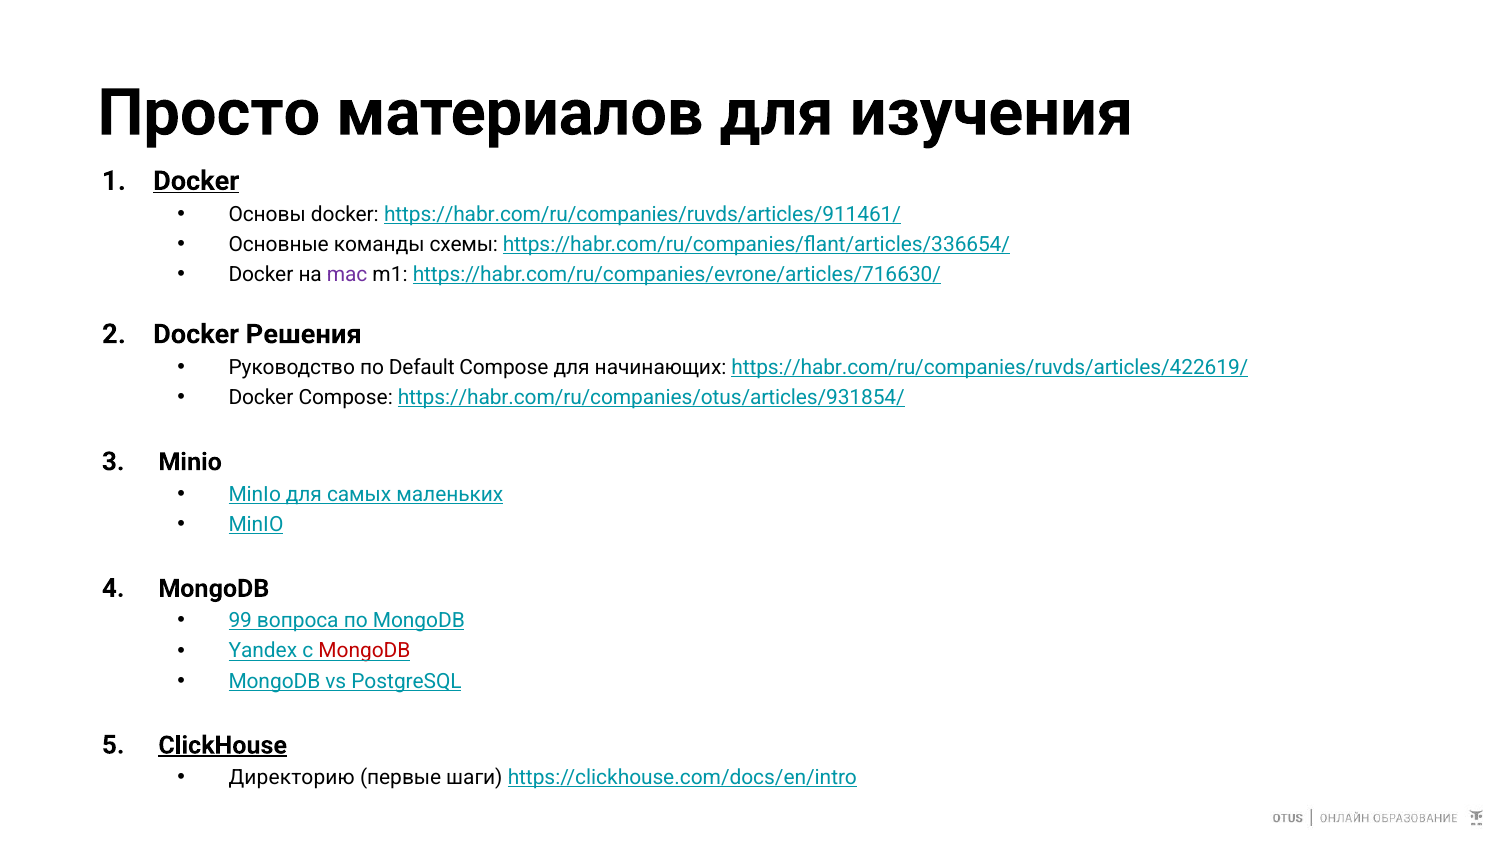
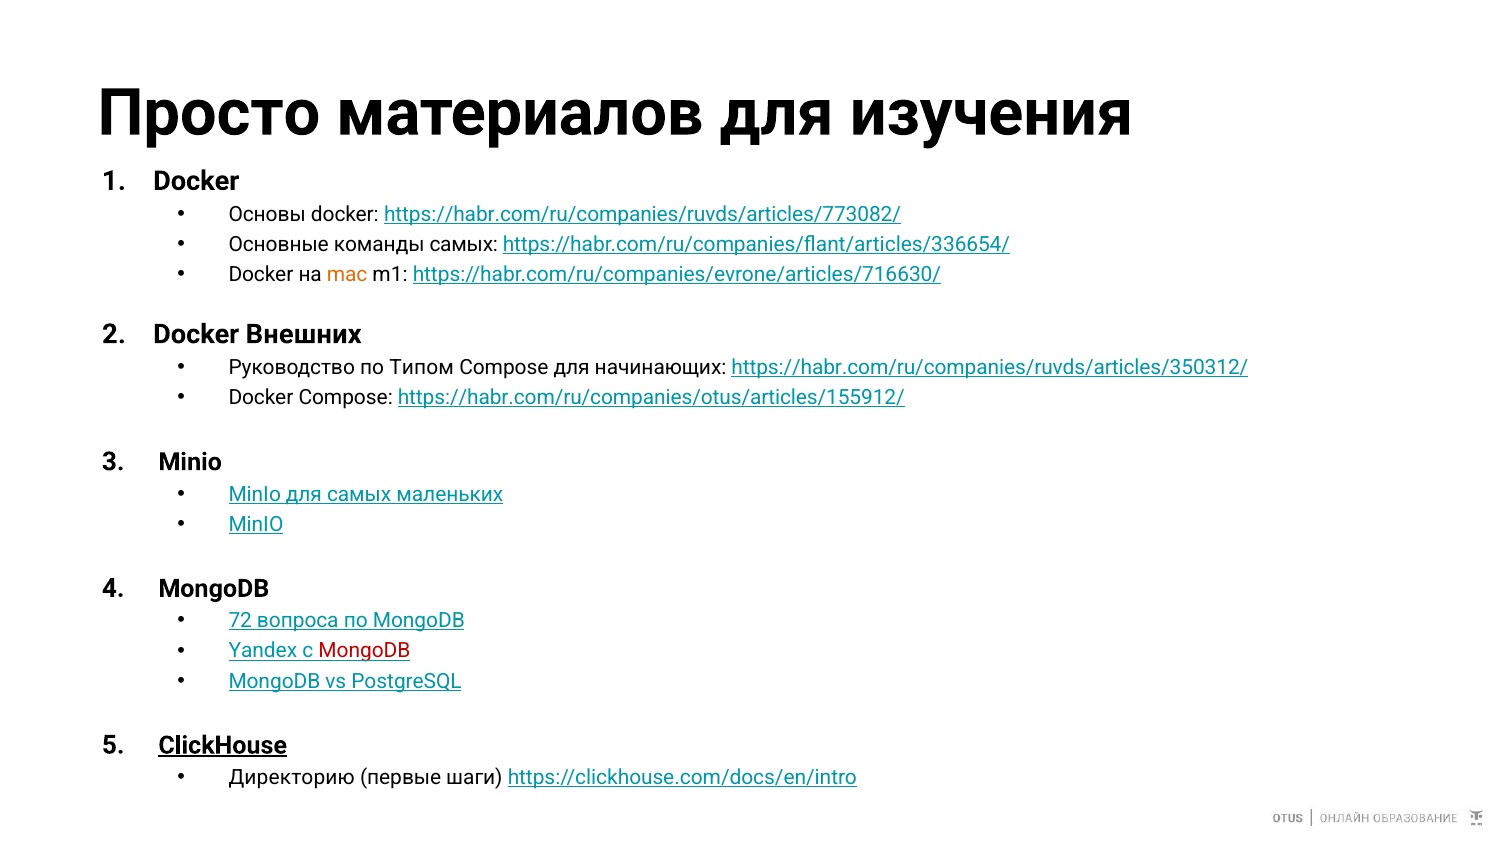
Docker at (196, 181) underline: present -> none
https://habr.com/ru/companies/ruvds/articles/911461/: https://habr.com/ru/companies/ruvds/articles/911461/ -> https://habr.com/ru/companies/ruvds/articles/773082/
команды схемы: схемы -> самых
mac colour: purple -> orange
Решения: Решения -> Внешних
Default: Default -> Типом
https://habr.com/ru/companies/ruvds/articles/422619/: https://habr.com/ru/companies/ruvds/articles/422619/ -> https://habr.com/ru/companies/ruvds/articles/350312/
https://habr.com/ru/companies/otus/articles/931854/: https://habr.com/ru/companies/otus/articles/931854/ -> https://habr.com/ru/companies/otus/articles/155912/
99: 99 -> 72
